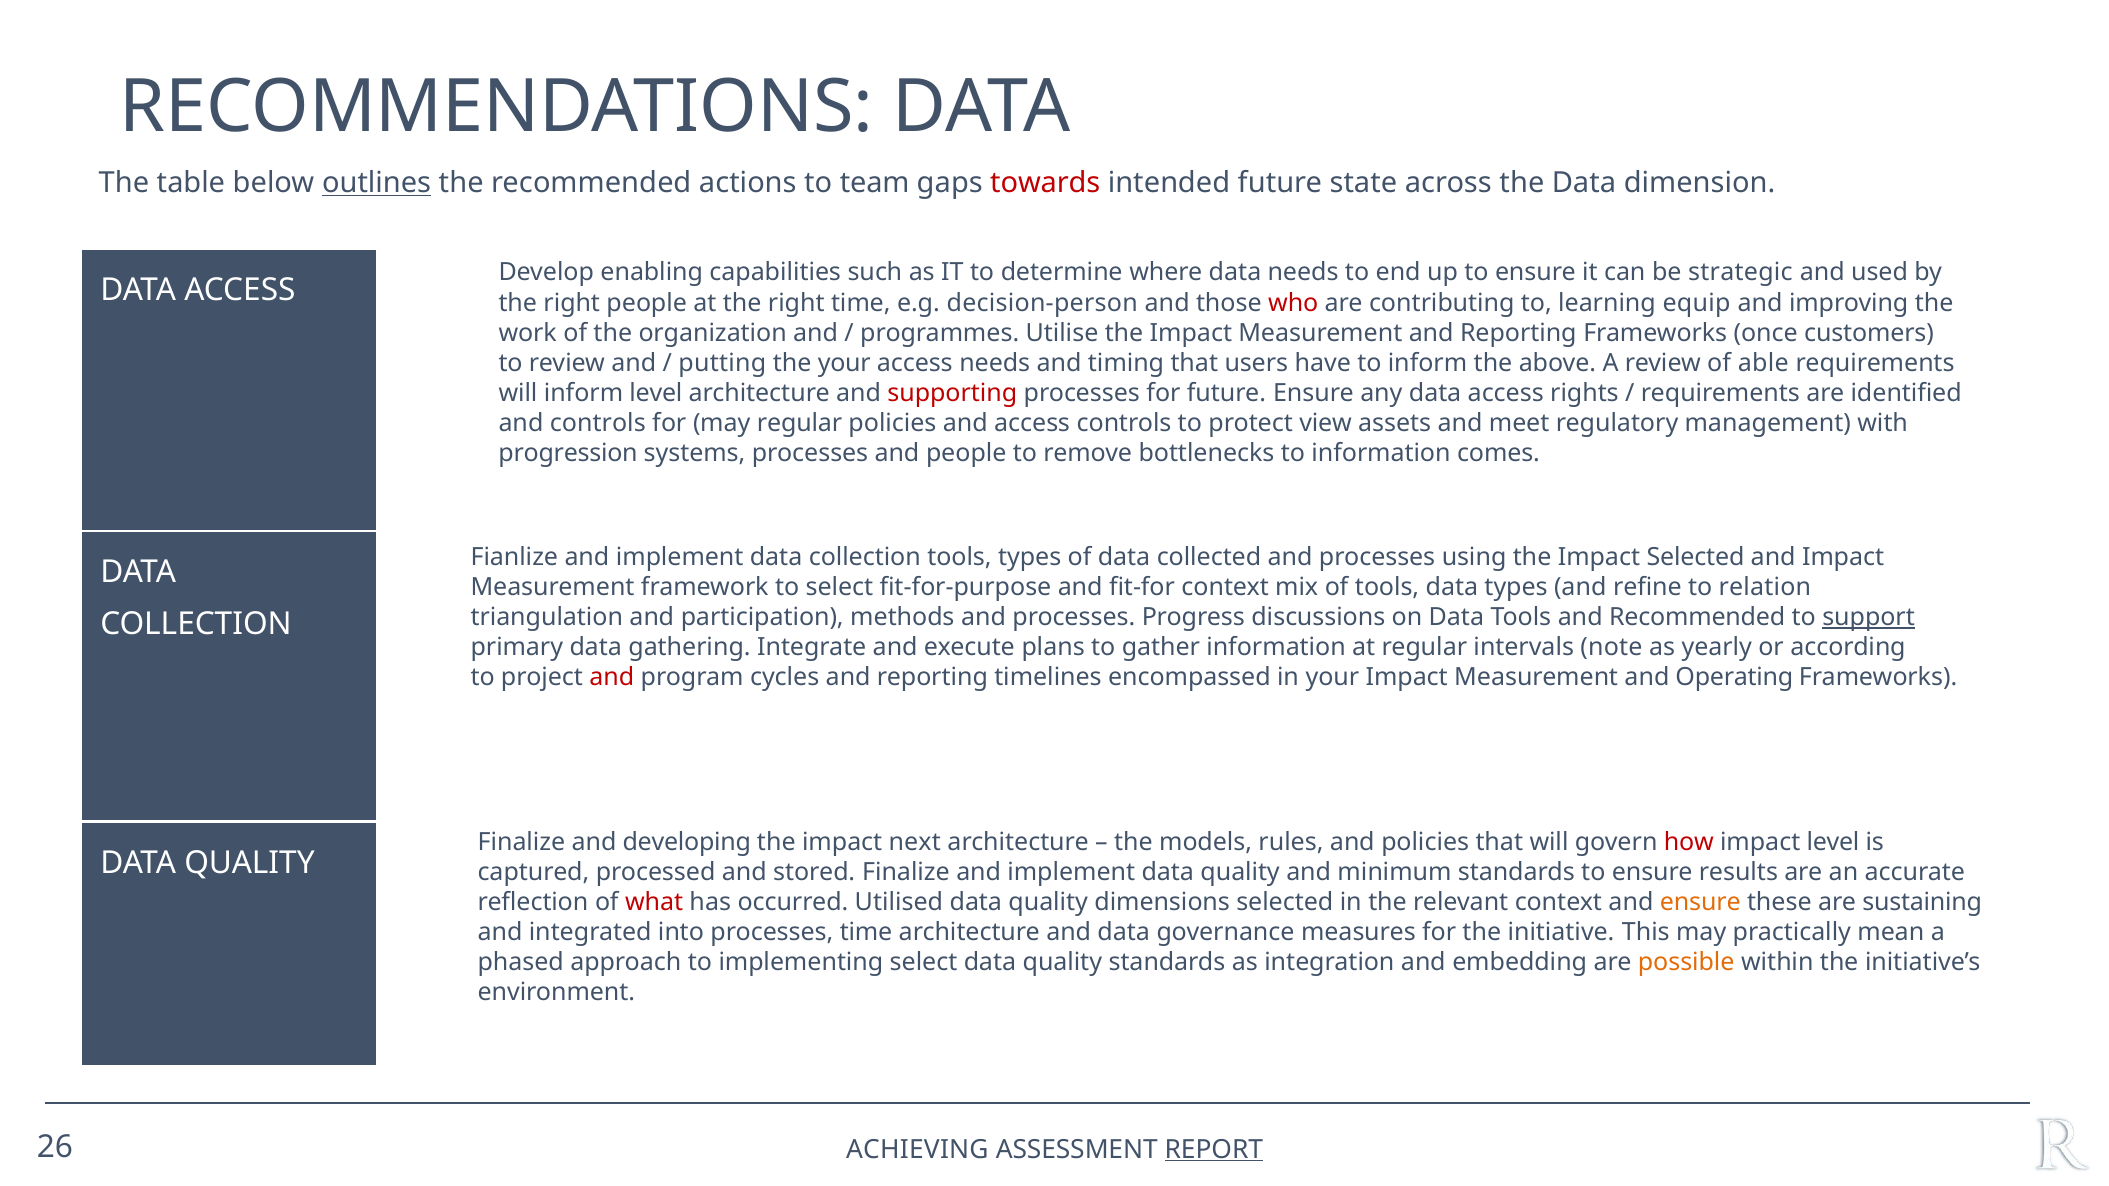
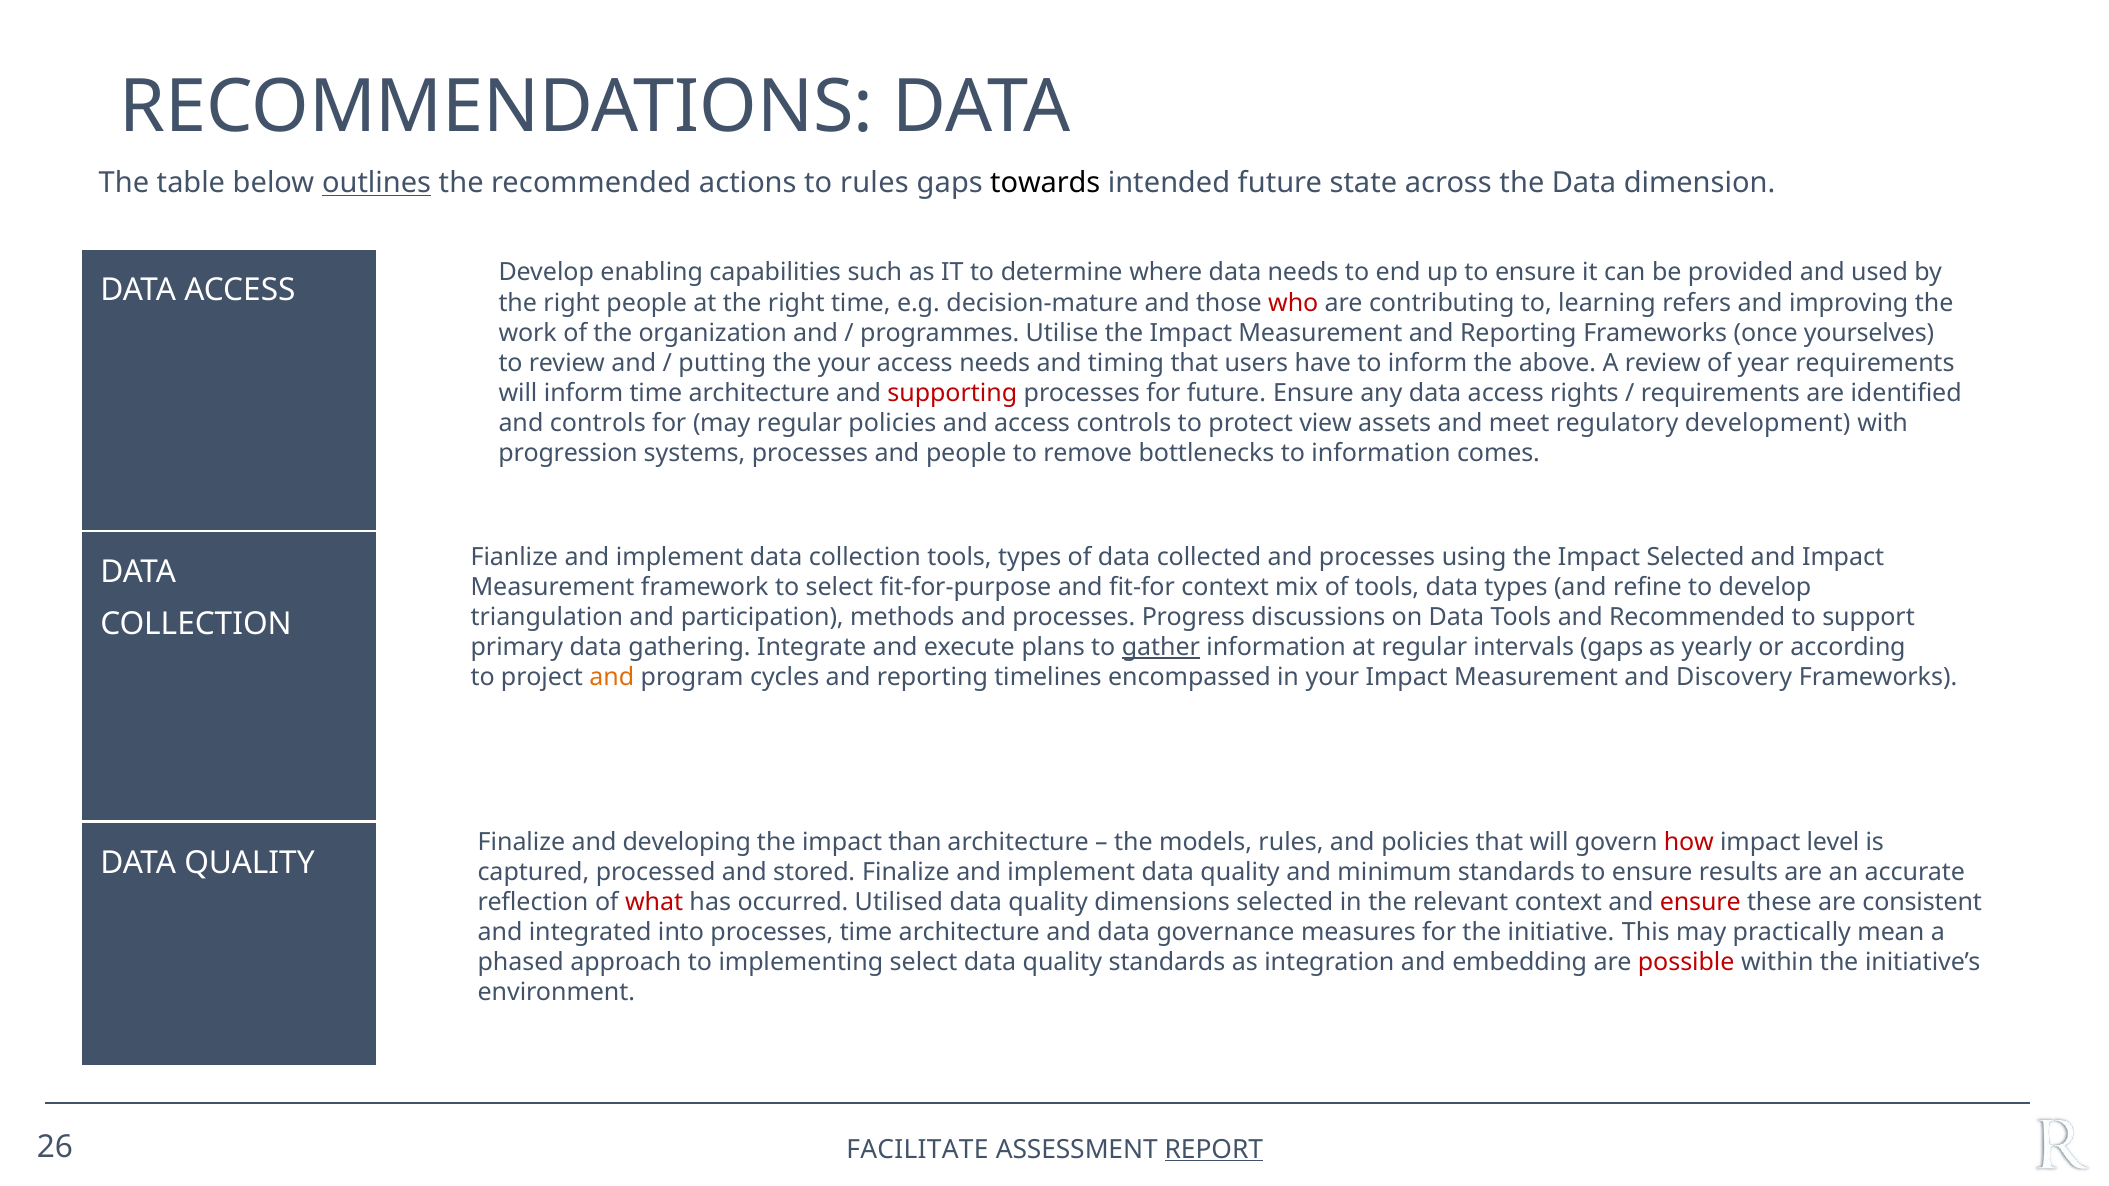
to team: team -> rules
towards colour: red -> black
strategic: strategic -> provided
decision-person: decision-person -> decision-mature
equip: equip -> refers
customers: customers -> yourselves
able: able -> year
inform level: level -> time
management: management -> development
to relation: relation -> develop
support underline: present -> none
gather underline: none -> present
intervals note: note -> gaps
and at (612, 678) colour: red -> orange
Operating: Operating -> Discovery
next: next -> than
ensure at (1700, 902) colour: orange -> red
sustaining: sustaining -> consistent
possible colour: orange -> red
ACHIEVING: ACHIEVING -> FACILITATE
